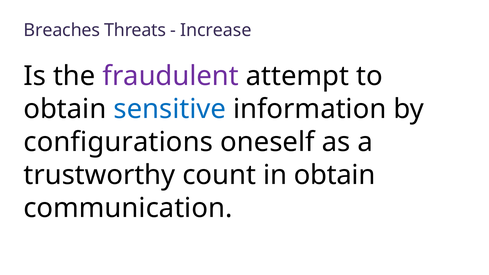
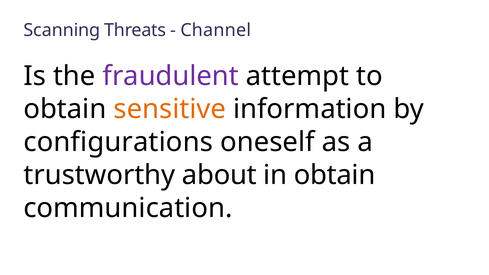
Breaches: Breaches -> Scanning
Increase: Increase -> Channel
sensitive colour: blue -> orange
count: count -> about
